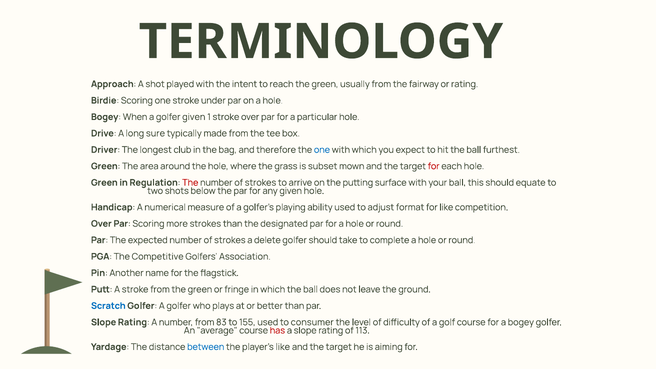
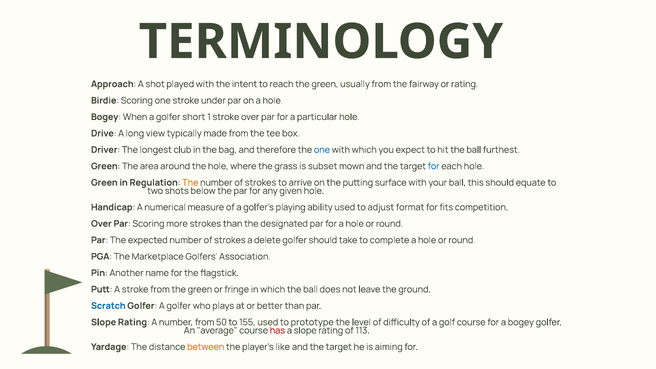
golfer given: given -> short
sure: sure -> view
for at (434, 166) colour: red -> blue
The at (190, 183) colour: red -> orange
for like: like -> fits
Competitive: Competitive -> Marketplace
83: 83 -> 50
consumer: consumer -> prototype
between colour: blue -> orange
